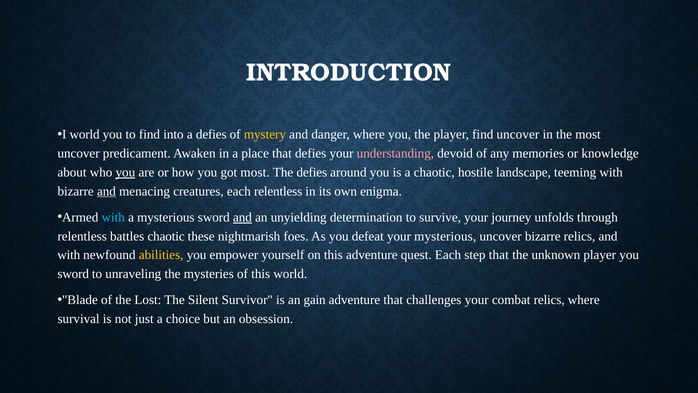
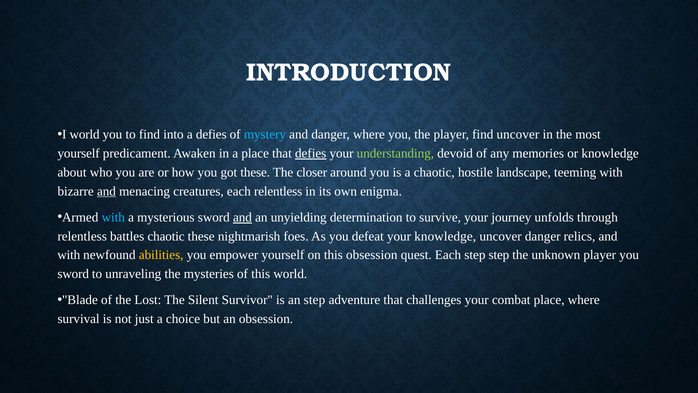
mystery colour: yellow -> light blue
uncover at (79, 153): uncover -> yourself
defies at (311, 153) underline: none -> present
understanding colour: pink -> light green
you at (125, 172) underline: present -> none
got most: most -> these
The defies: defies -> closer
your mysterious: mysterious -> knowledge
uncover bizarre: bizarre -> danger
this adventure: adventure -> obsession
step that: that -> step
an gain: gain -> step
combat relics: relics -> place
